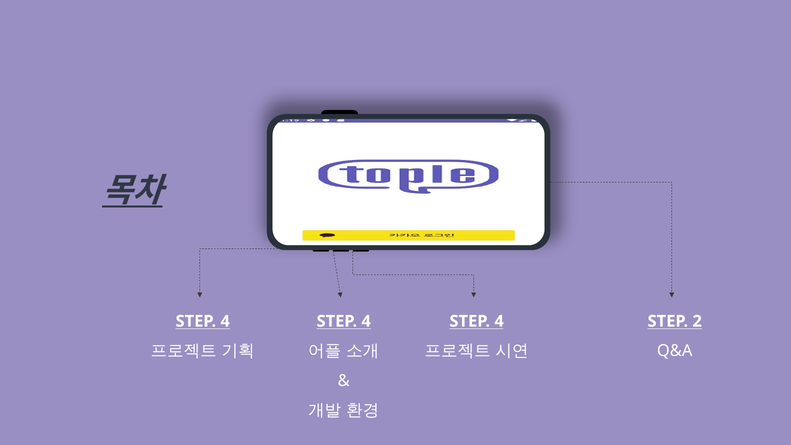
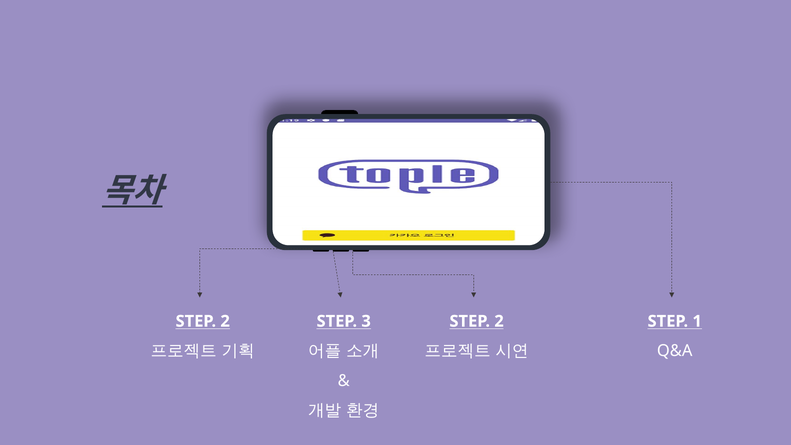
4 at (225, 321): 4 -> 2
4 at (366, 321): 4 -> 3
4 at (499, 321): 4 -> 2
2: 2 -> 1
